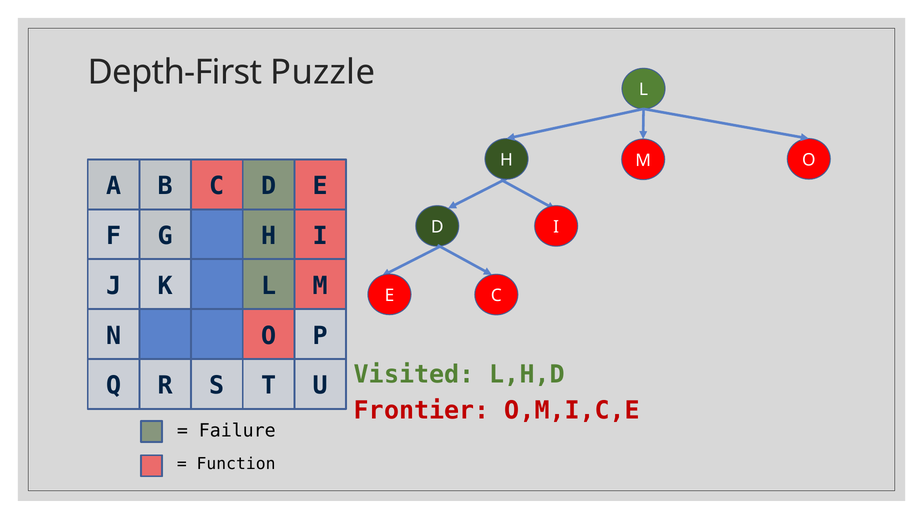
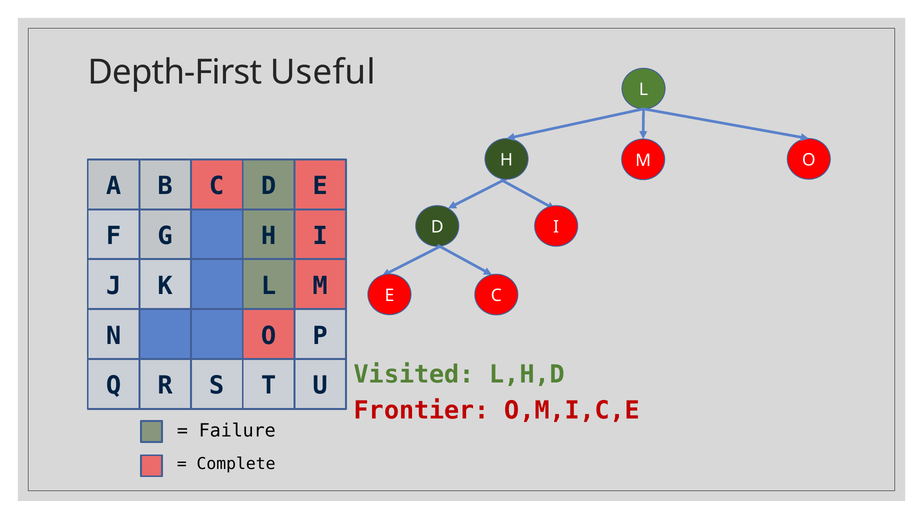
Puzzle: Puzzle -> Useful
Function: Function -> Complete
